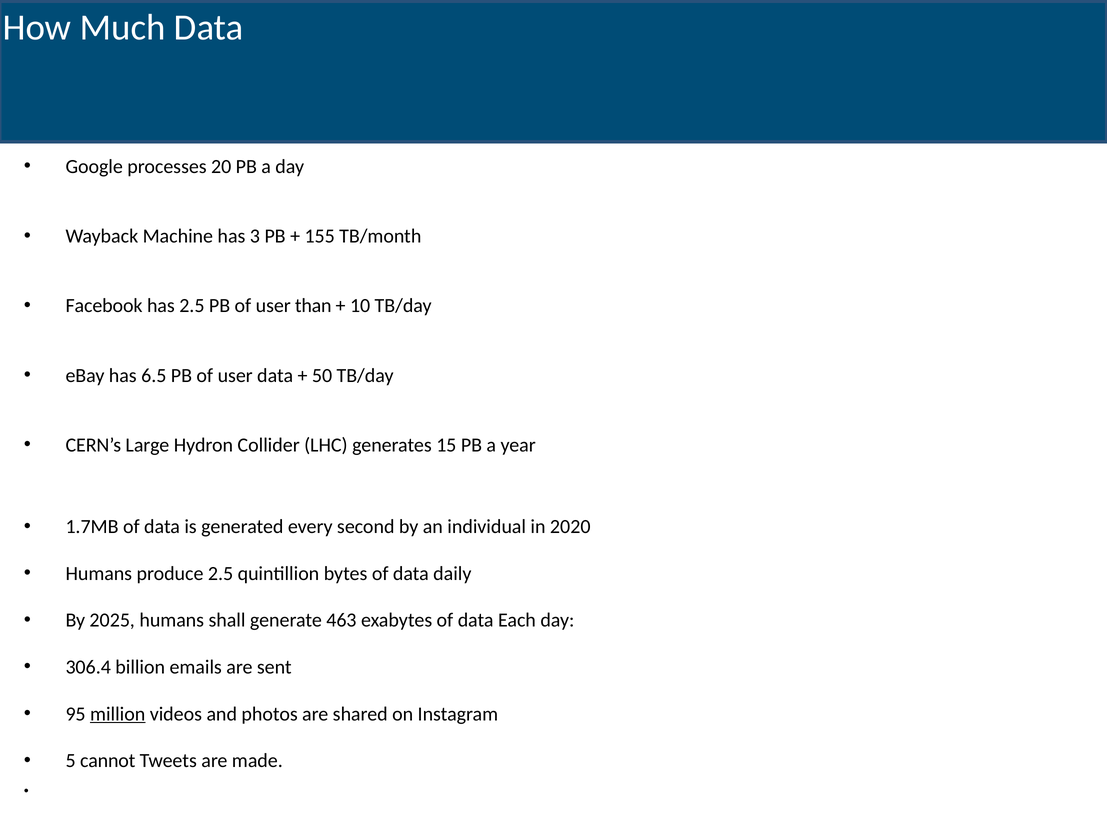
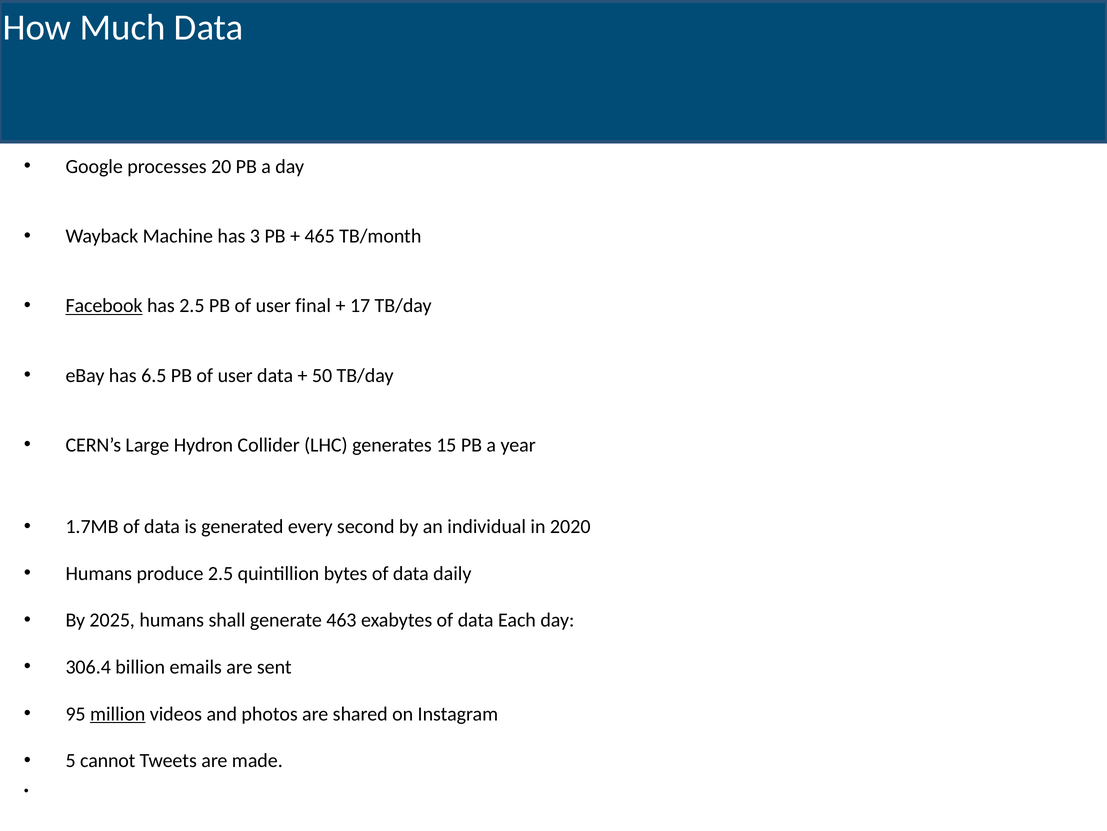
155: 155 -> 465
Facebook underline: none -> present
than: than -> final
10: 10 -> 17
